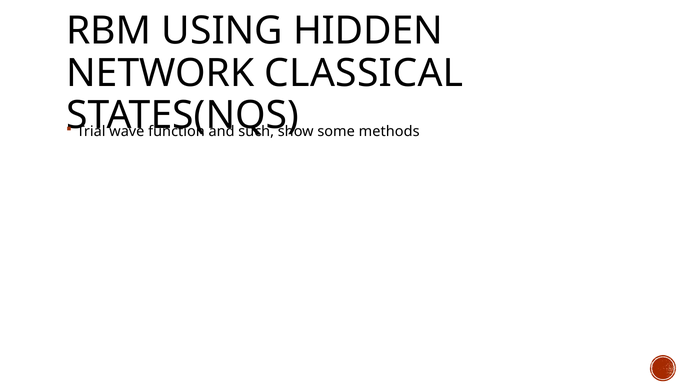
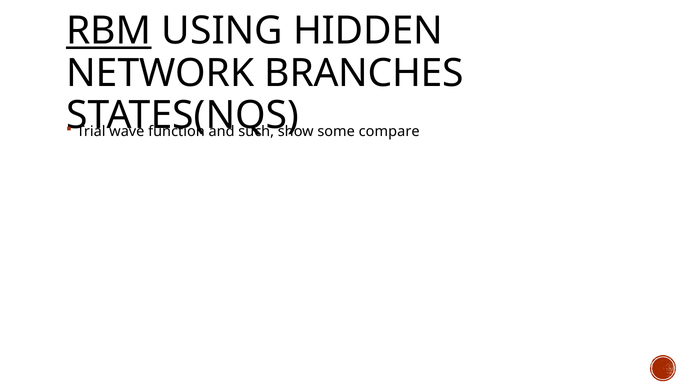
RBM underline: none -> present
CLASSICAL: CLASSICAL -> BRANCHES
methods: methods -> compare
